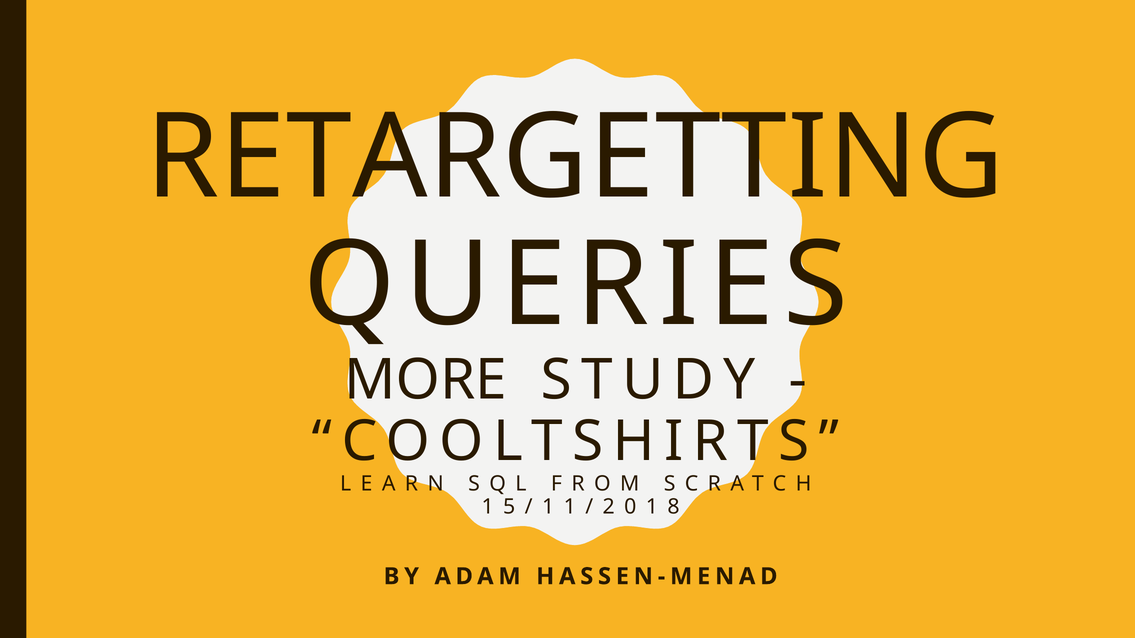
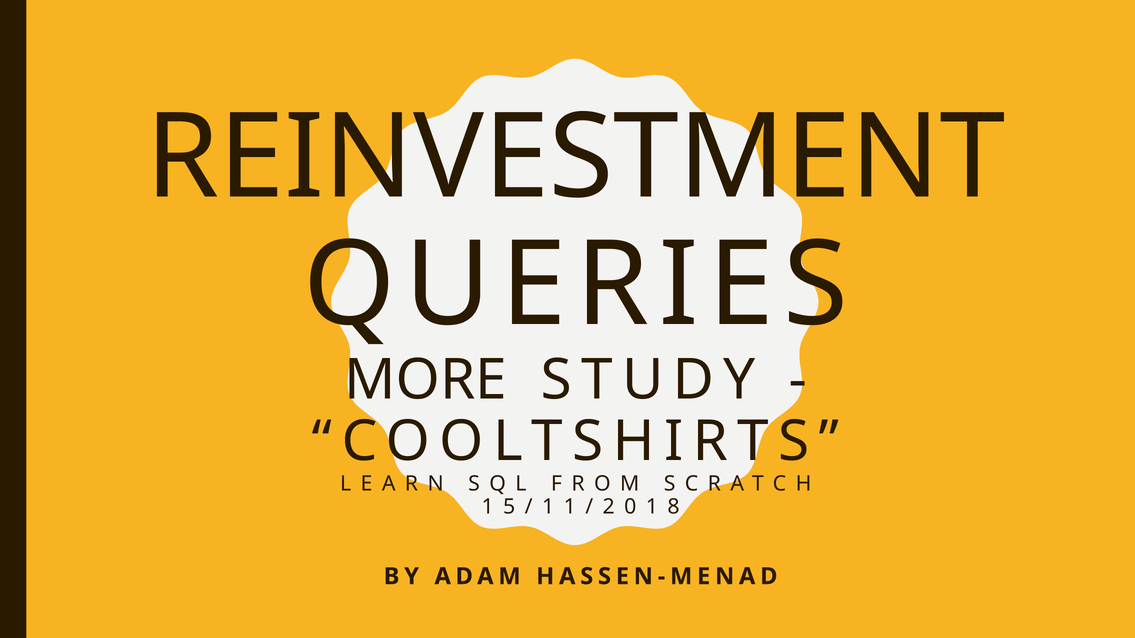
RETARGETTING: RETARGETTING -> REINVESTMENT
